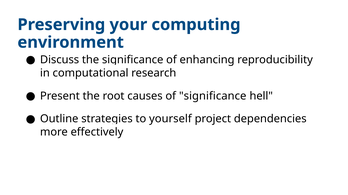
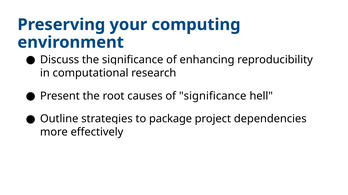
yourself: yourself -> package
